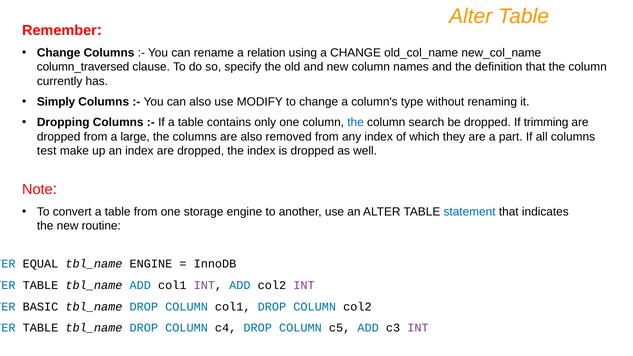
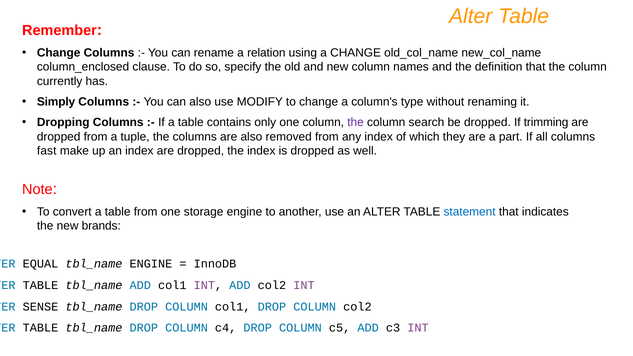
column_traversed: column_traversed -> column_enclosed
the at (356, 122) colour: blue -> purple
large: large -> tuple
test: test -> fast
routine: routine -> brands
BASIC: BASIC -> SENSE
